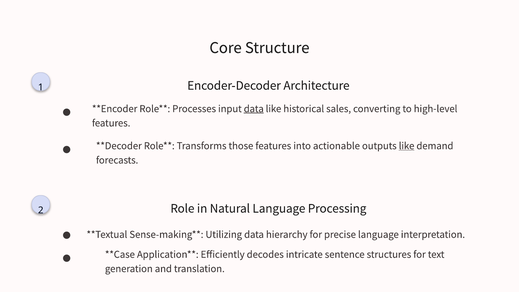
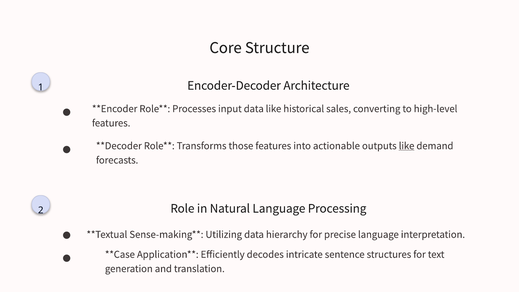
data at (254, 109) underline: present -> none
